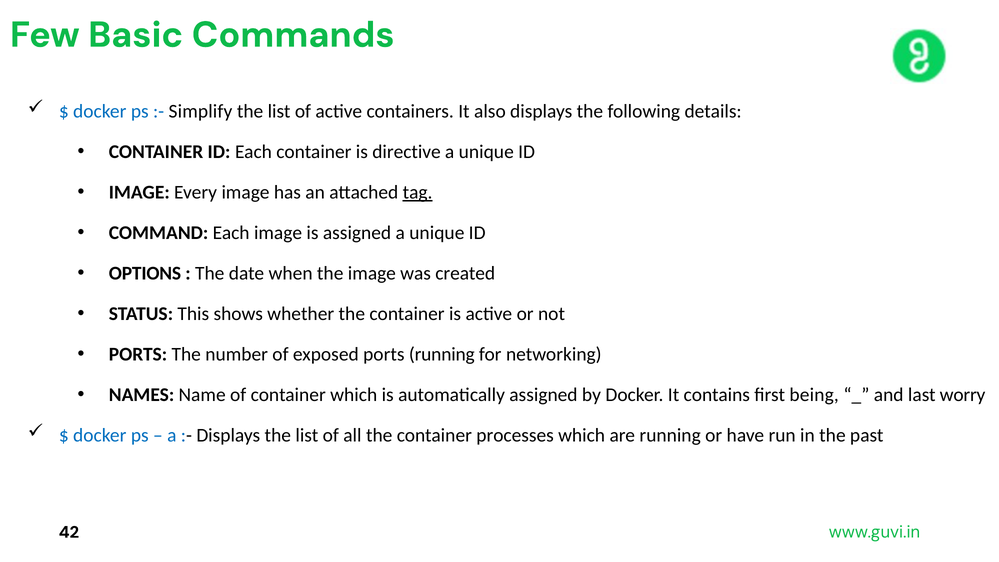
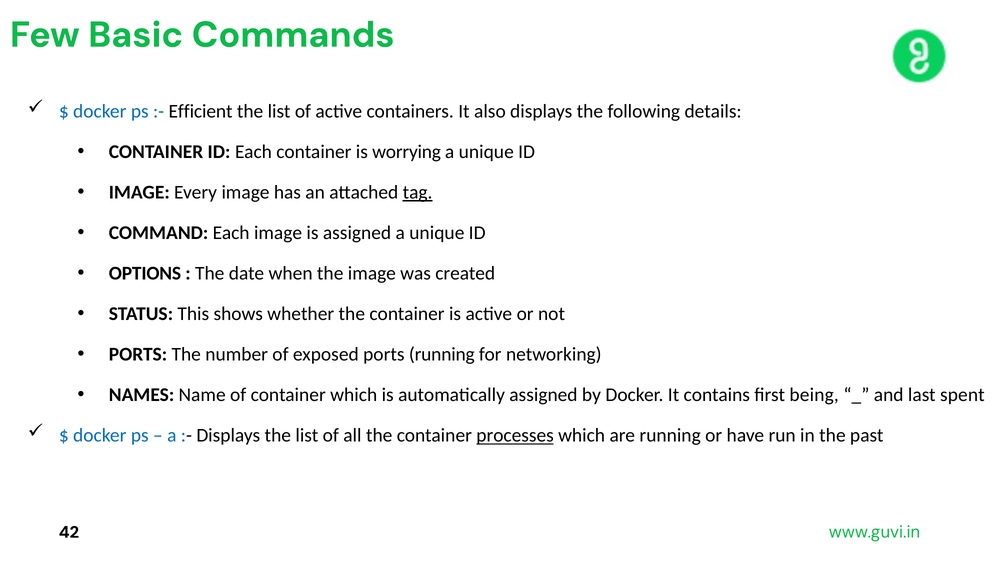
Simplify: Simplify -> Efficient
directive: directive -> worrying
worry: worry -> spent
processes underline: none -> present
